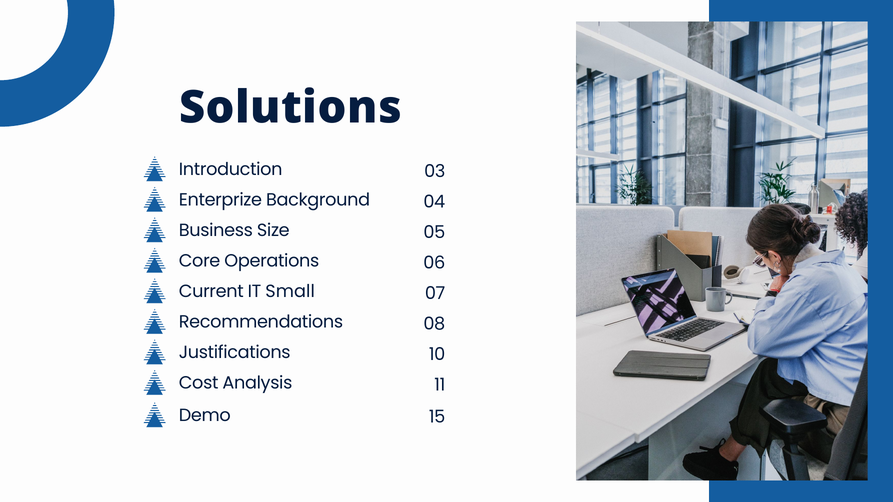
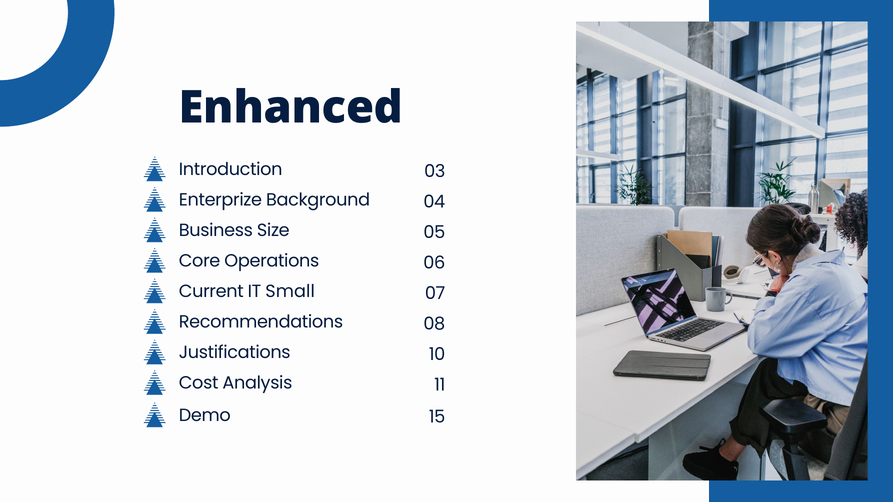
Solutions: Solutions -> Enhanced
